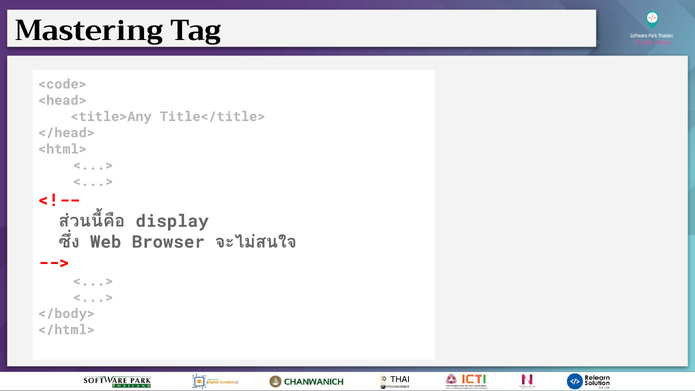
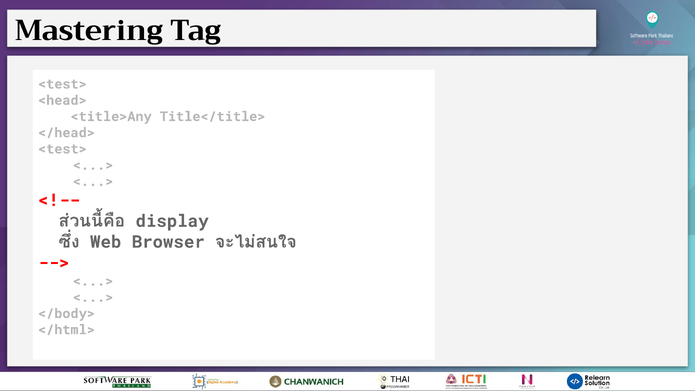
<code> at (62, 84): <code> -> <test>
<html> at (62, 149): <html> -> <test>
